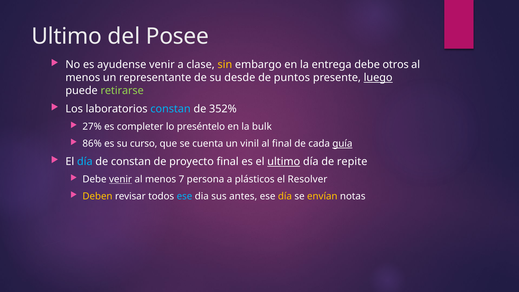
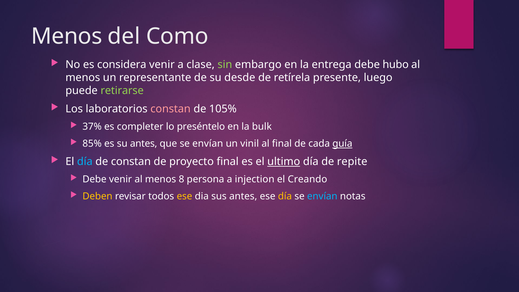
Ultimo at (67, 36): Ultimo -> Menos
Posee: Posee -> Como
ayudense: ayudense -> considera
sin colour: yellow -> light green
otros: otros -> hubo
puntos: puntos -> retírela
luego underline: present -> none
constan at (171, 109) colour: light blue -> pink
352%: 352% -> 105%
27%: 27% -> 37%
86%: 86% -> 85%
su curso: curso -> antes
que se cuenta: cuenta -> envían
venir at (121, 179) underline: present -> none
7: 7 -> 8
plásticos: plásticos -> injection
Resolver: Resolver -> Creando
ese at (184, 196) colour: light blue -> yellow
envían at (322, 196) colour: yellow -> light blue
